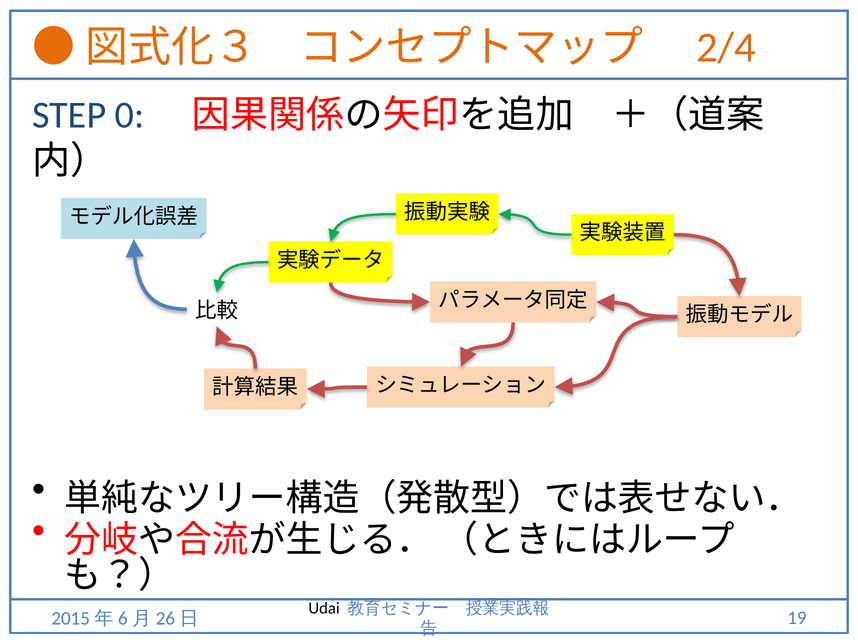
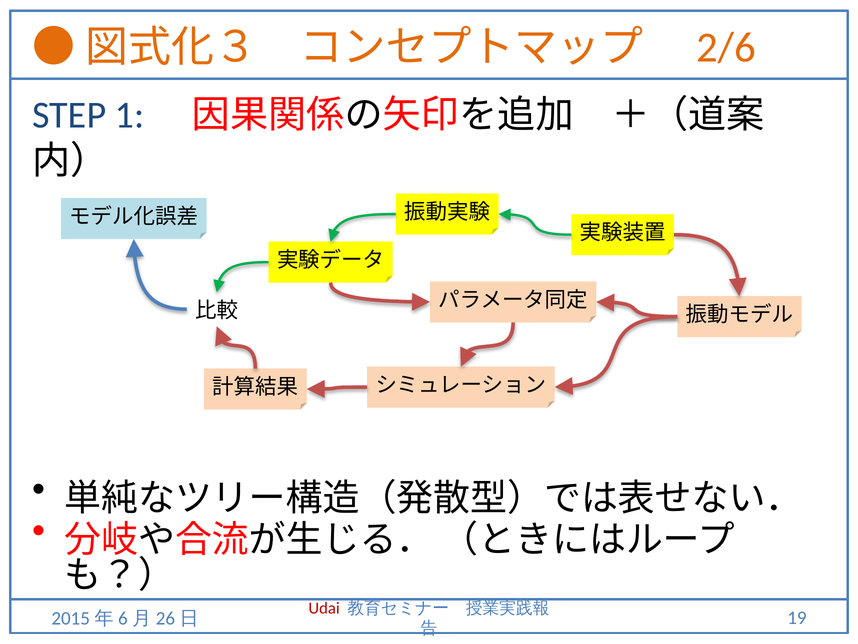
2/4: 2/4 -> 2/6
0: 0 -> 1
Udai colour: black -> red
